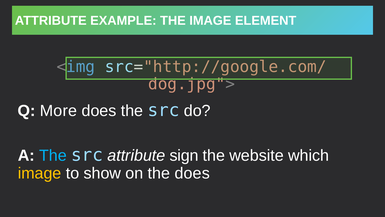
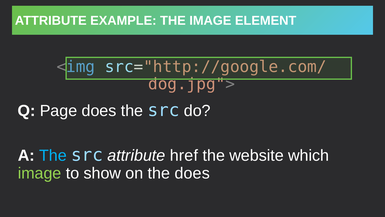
More: More -> Page
sign: sign -> href
image at (40, 173) colour: yellow -> light green
